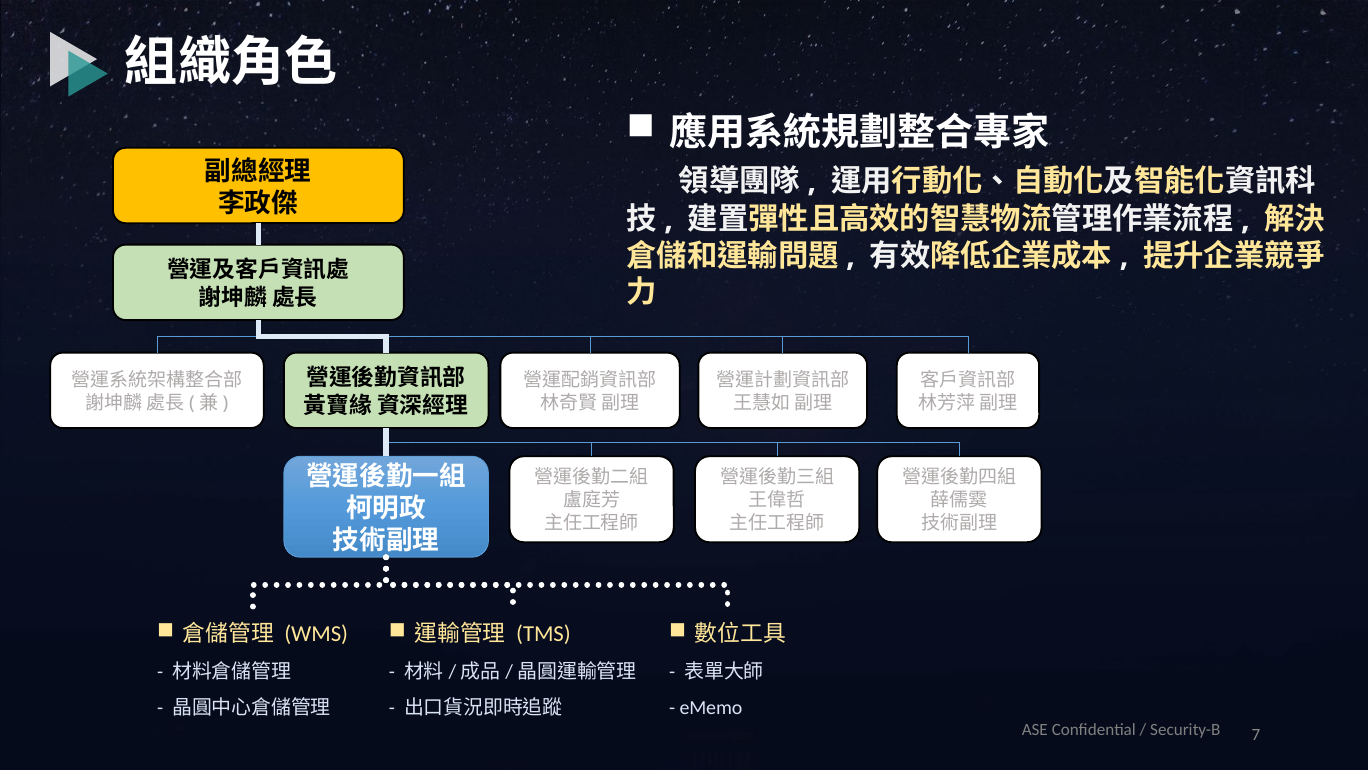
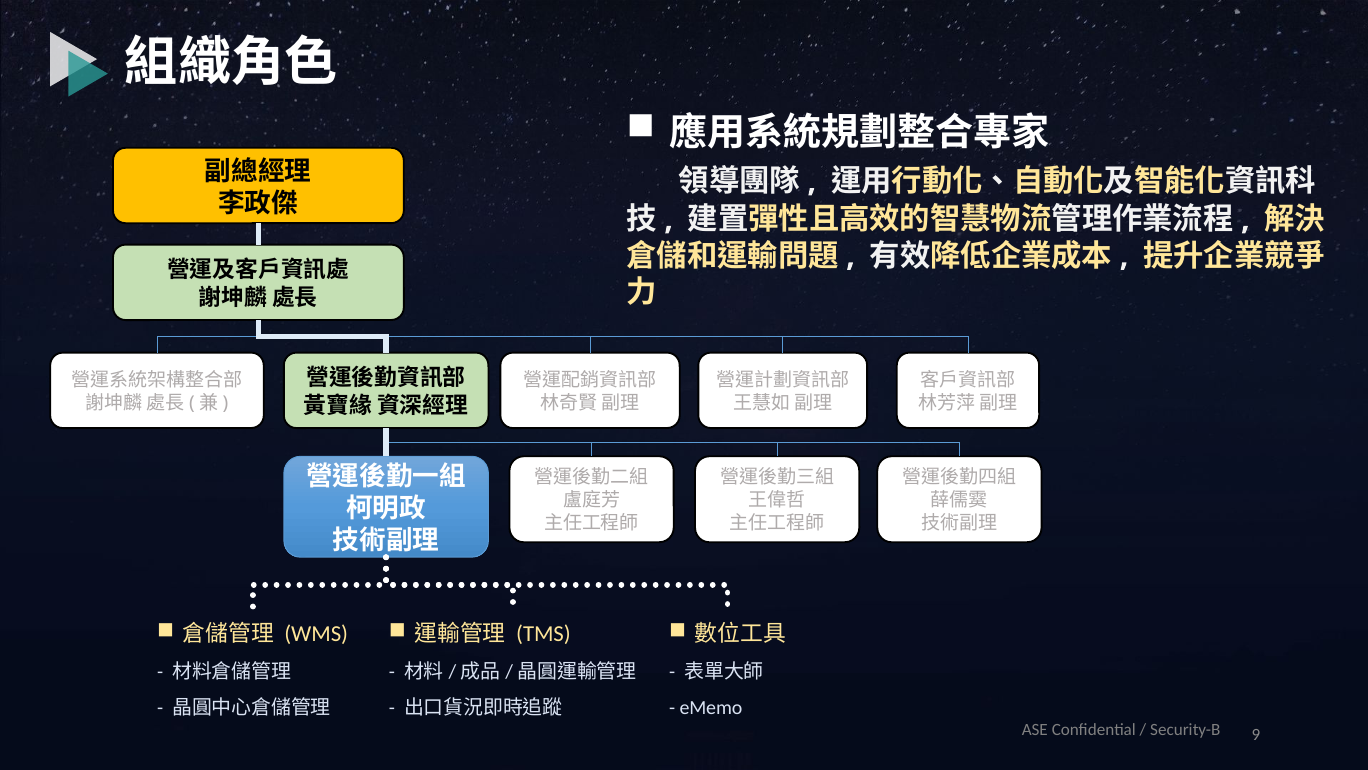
7: 7 -> 9
